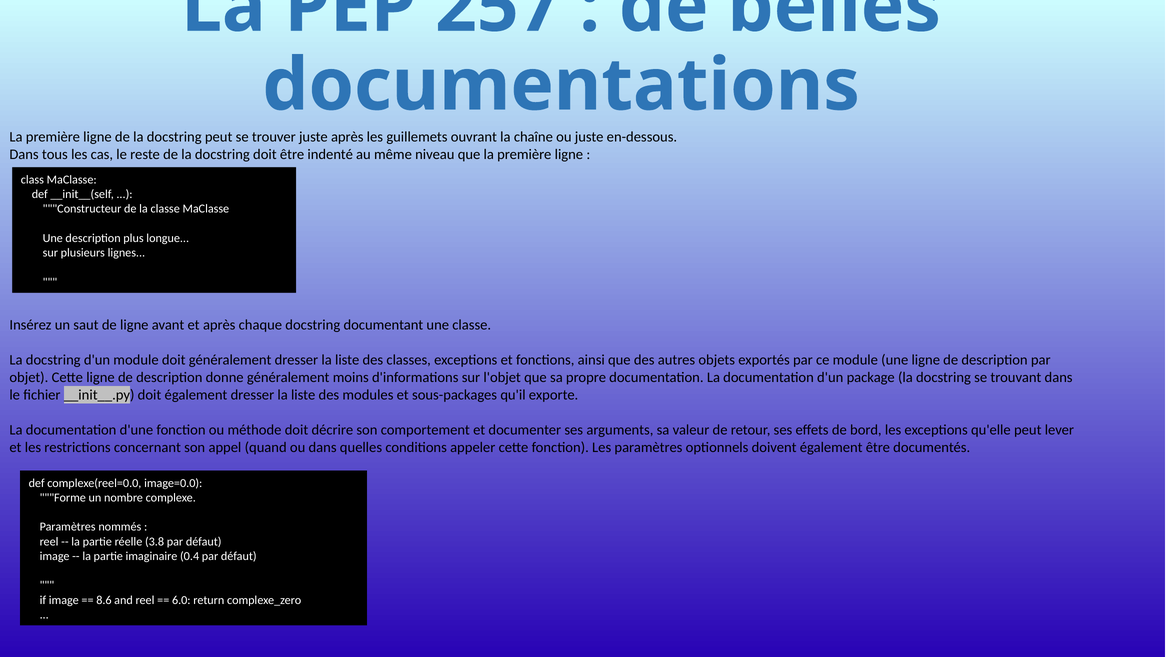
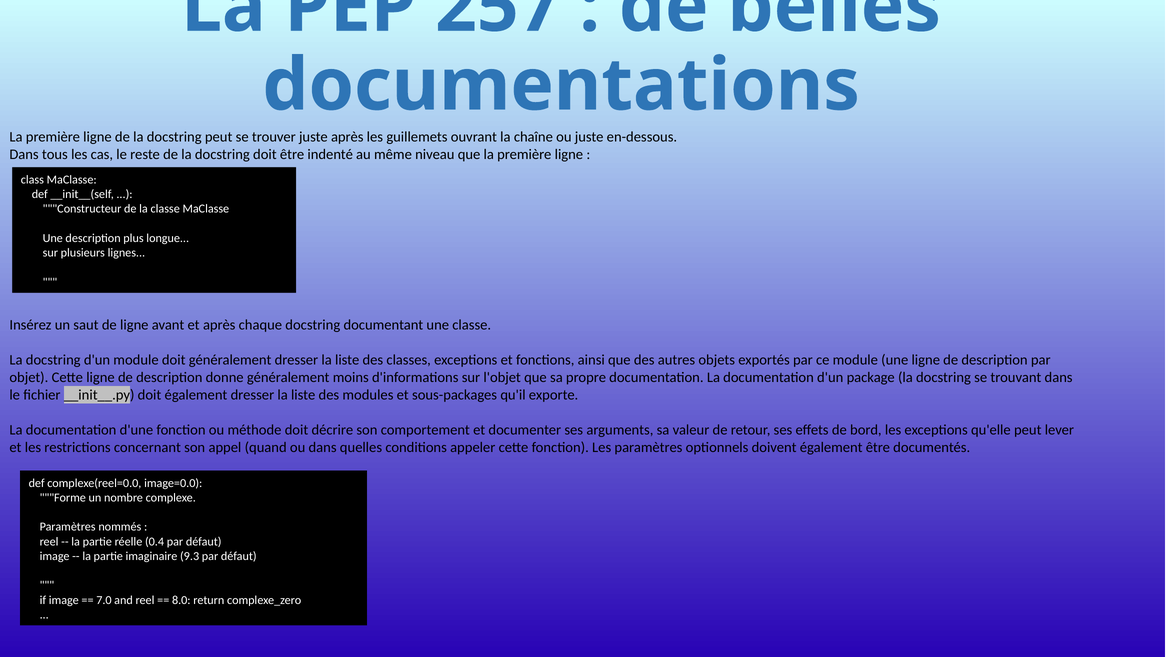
3.8: 3.8 -> 0.4
0.4: 0.4 -> 9.3
8.6: 8.6 -> 7.0
6.0: 6.0 -> 8.0
